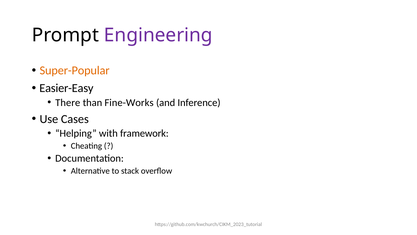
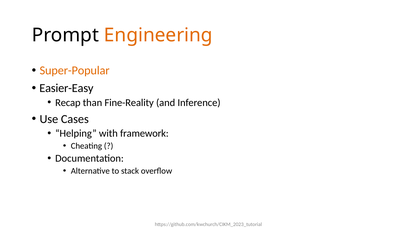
Engineering colour: purple -> orange
There: There -> Recap
Fine-Works: Fine-Works -> Fine-Reality
